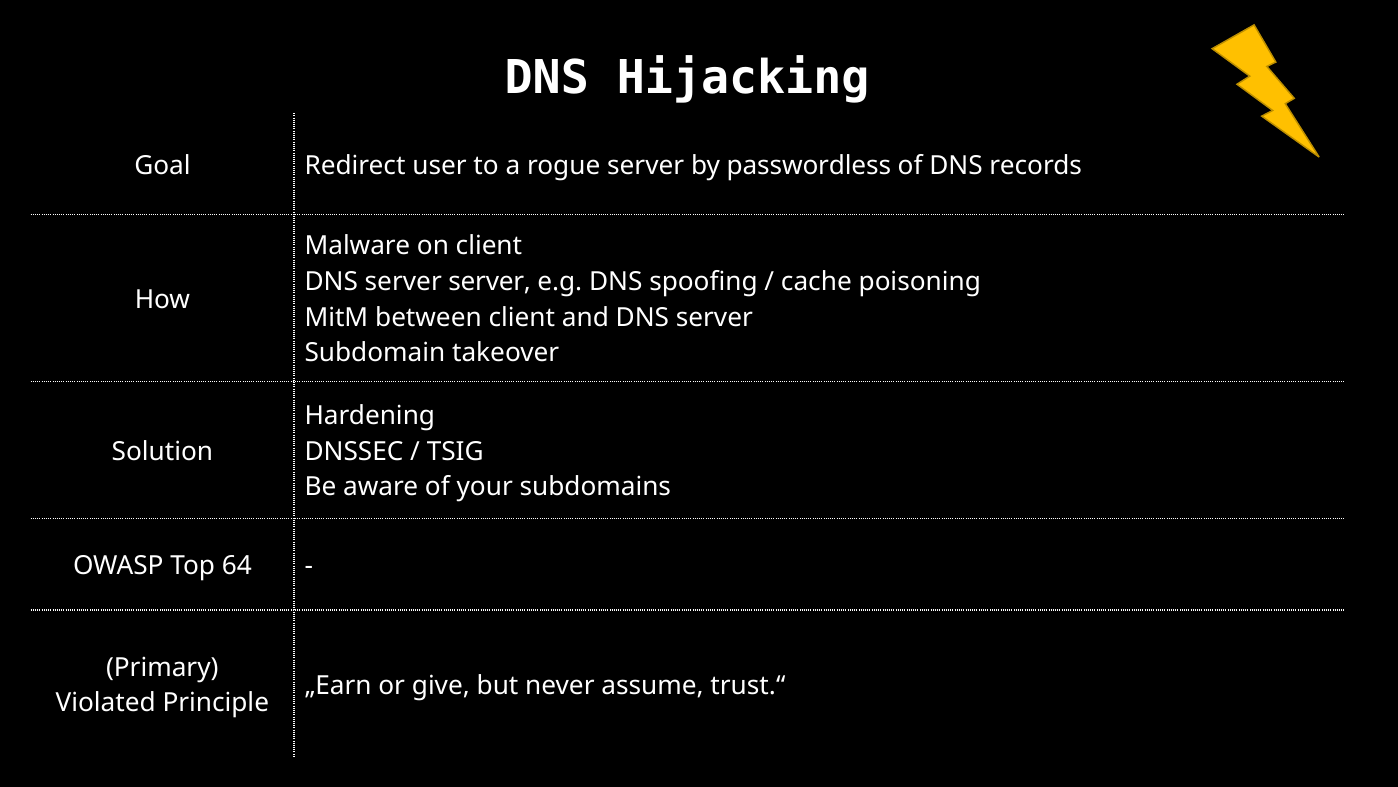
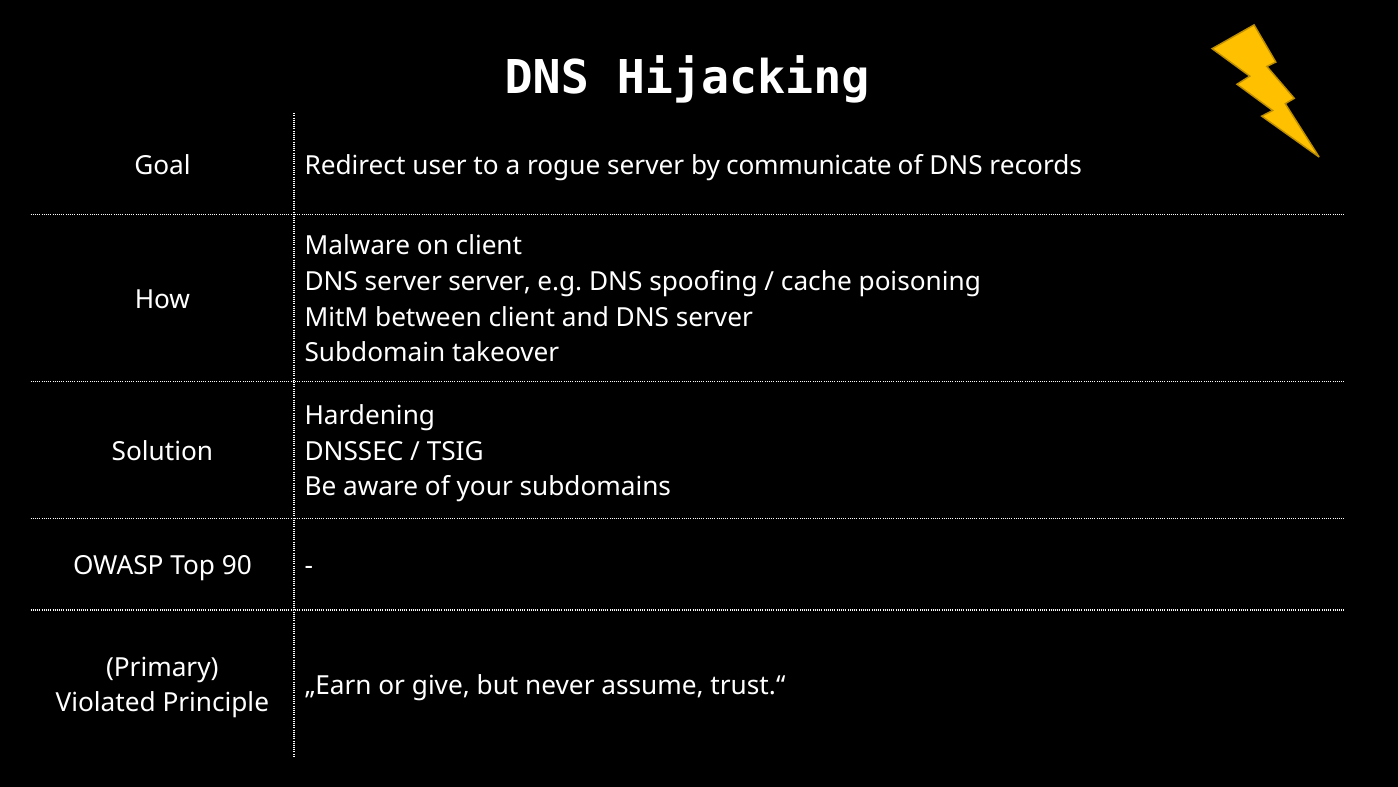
passwordless: passwordless -> communicate
64: 64 -> 90
